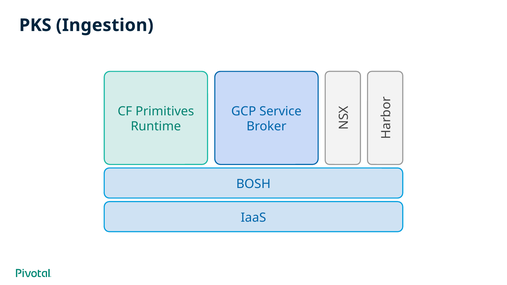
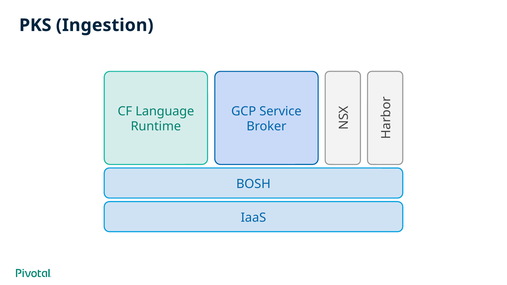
Primitives: Primitives -> Language
